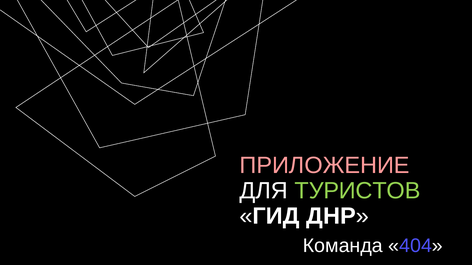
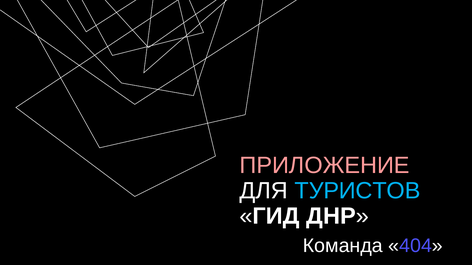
ТУРИСТОВ colour: light green -> light blue
